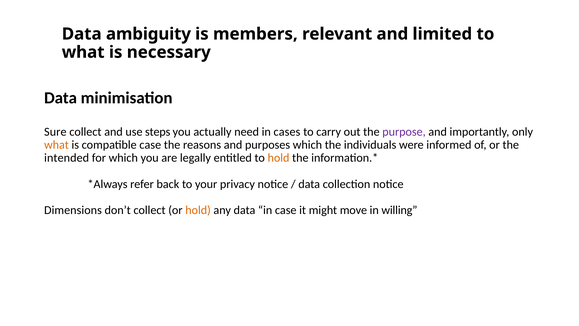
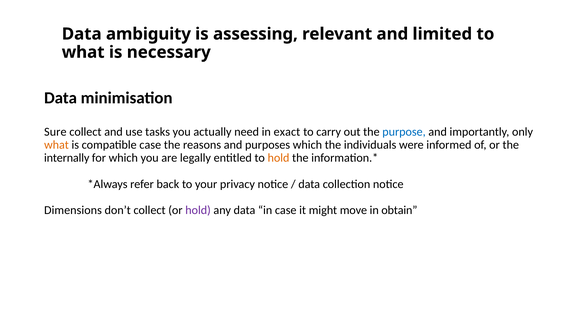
members: members -> assessing
steps: steps -> tasks
cases: cases -> exact
purpose colour: purple -> blue
intended: intended -> internally
hold at (198, 210) colour: orange -> purple
willing: willing -> obtain
